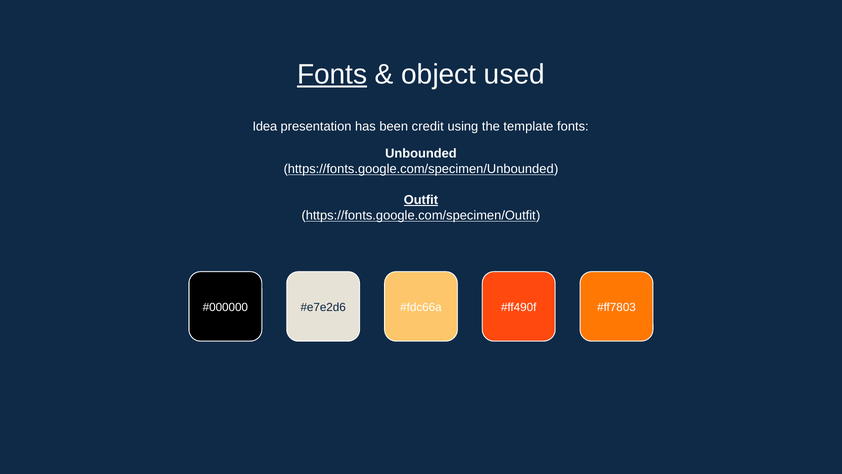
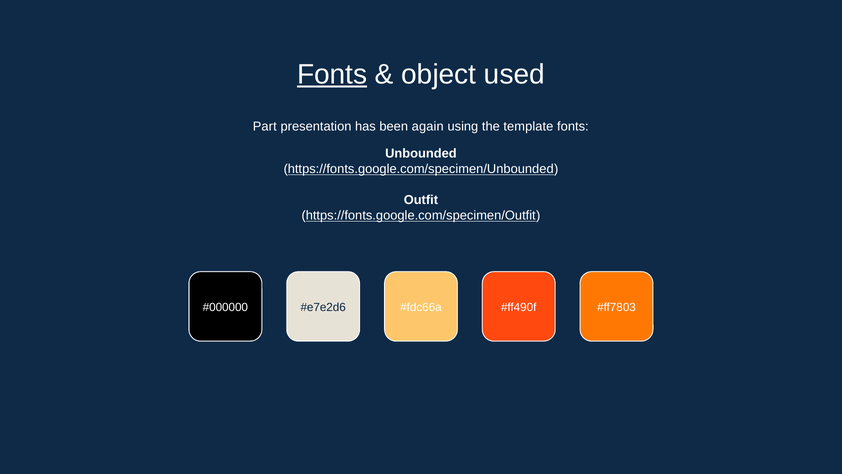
Idea: Idea -> Part
credit: credit -> again
Outfit underline: present -> none
